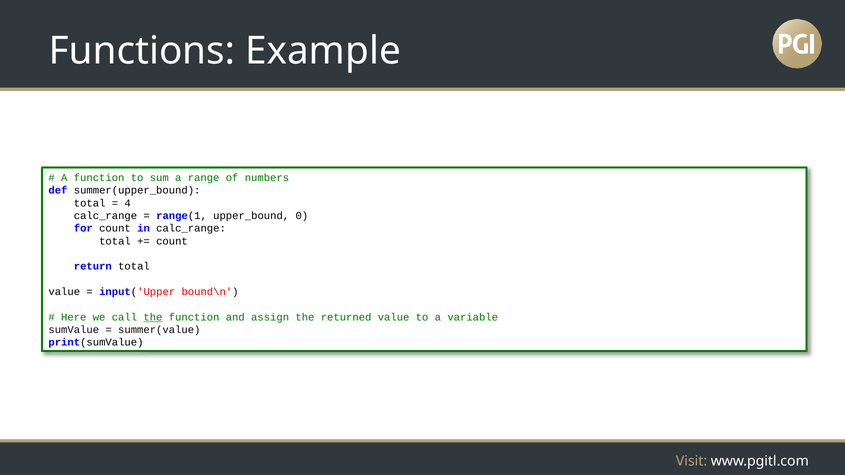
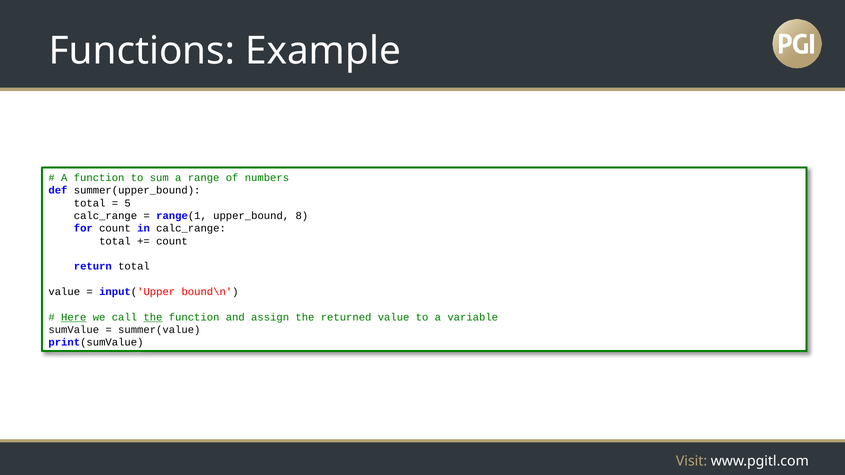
4: 4 -> 5
0: 0 -> 8
Here underline: none -> present
